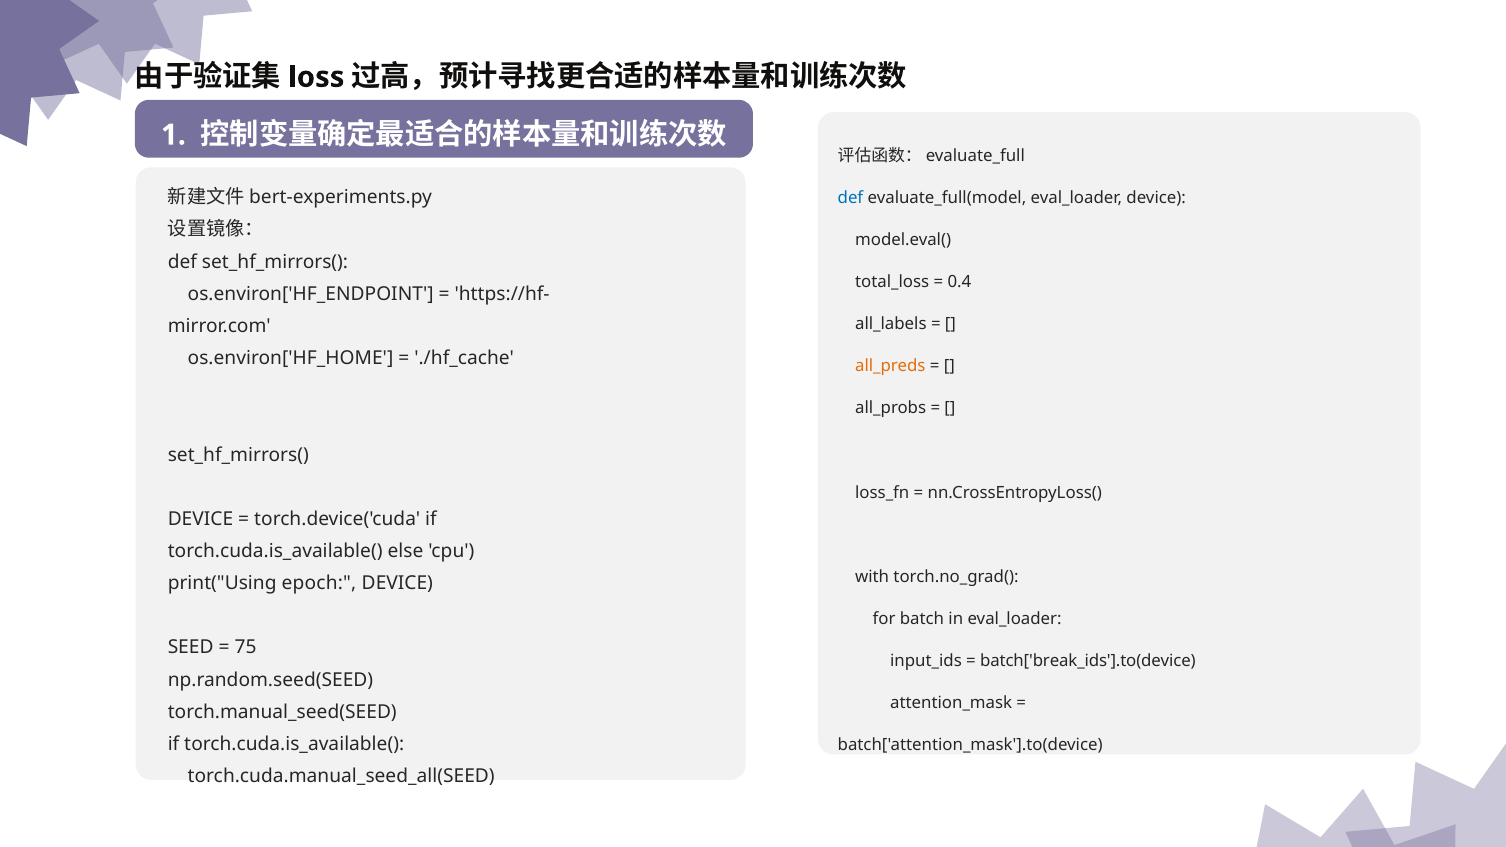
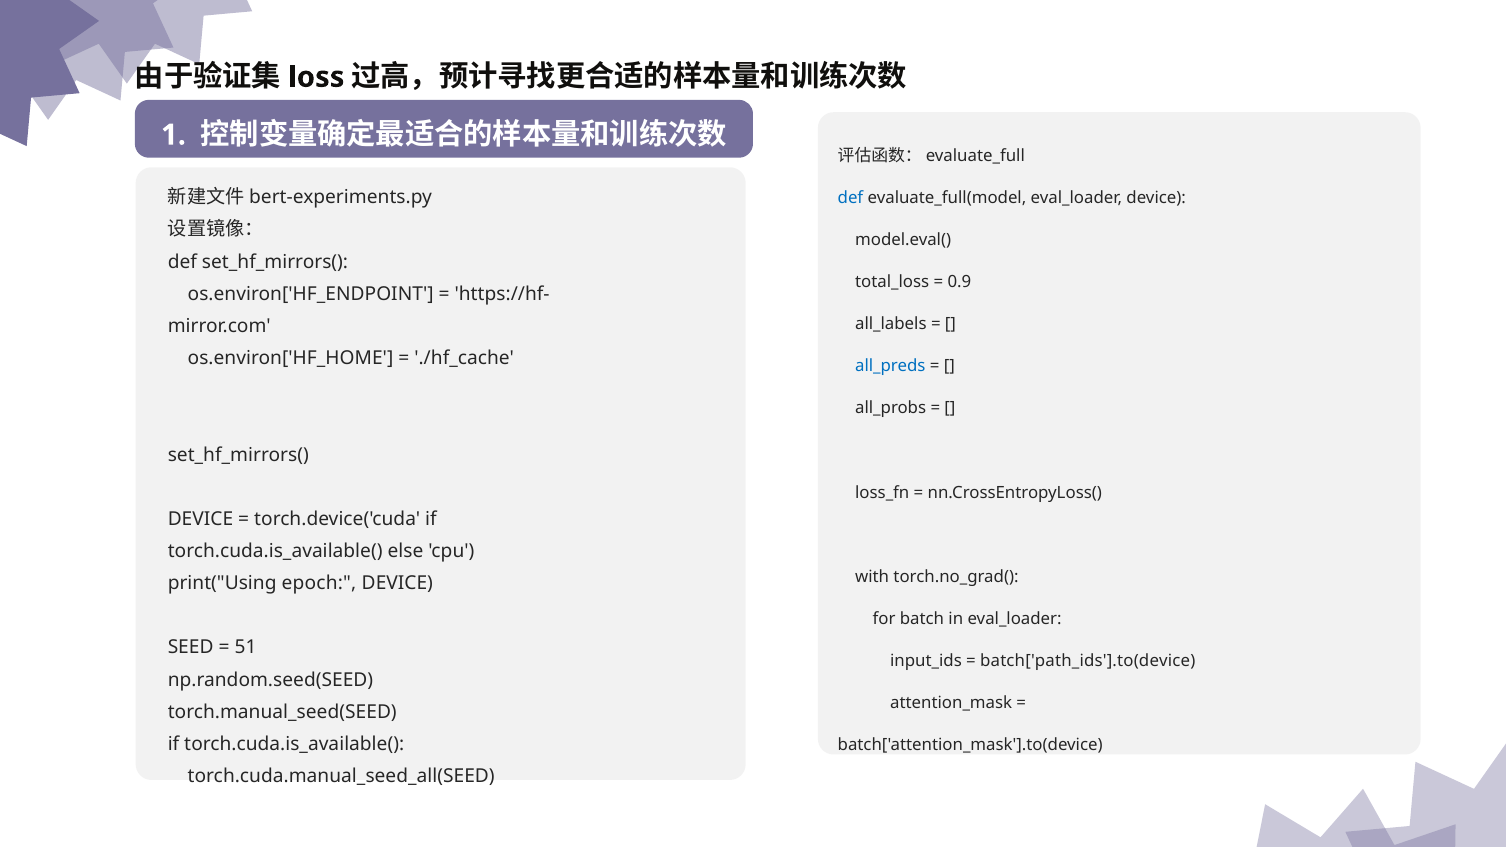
0.4: 0.4 -> 0.9
all_preds colour: orange -> blue
75: 75 -> 51
batch['break_ids'].to(device: batch['break_ids'].to(device -> batch['path_ids'].to(device
